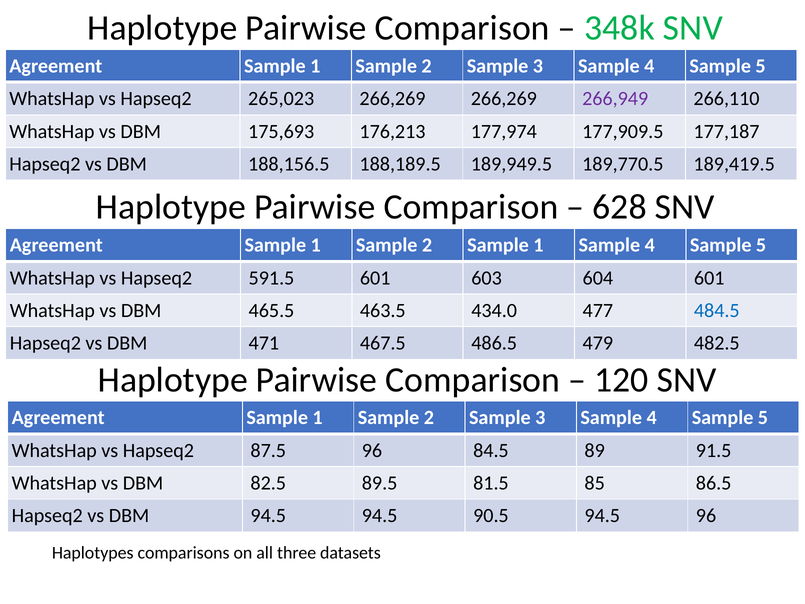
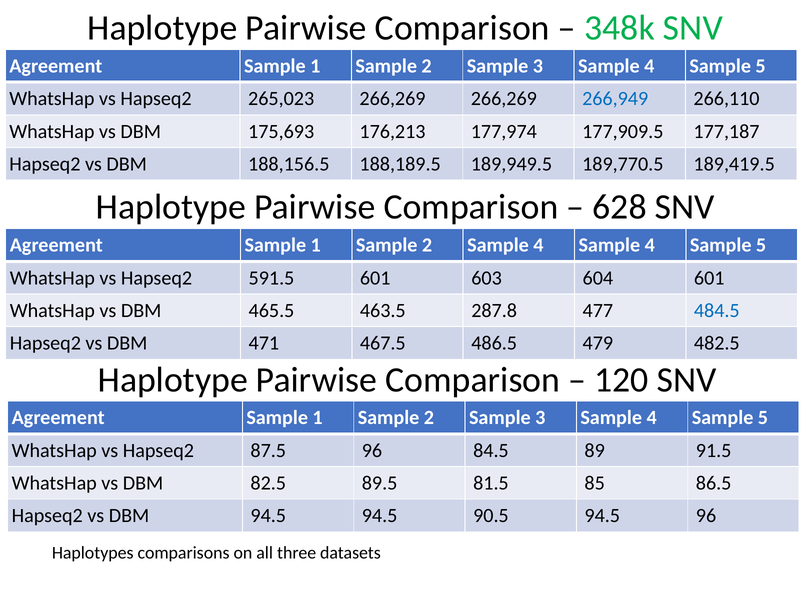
266,949 colour: purple -> blue
2 Sample 1: 1 -> 4
434.0: 434.0 -> 287.8
